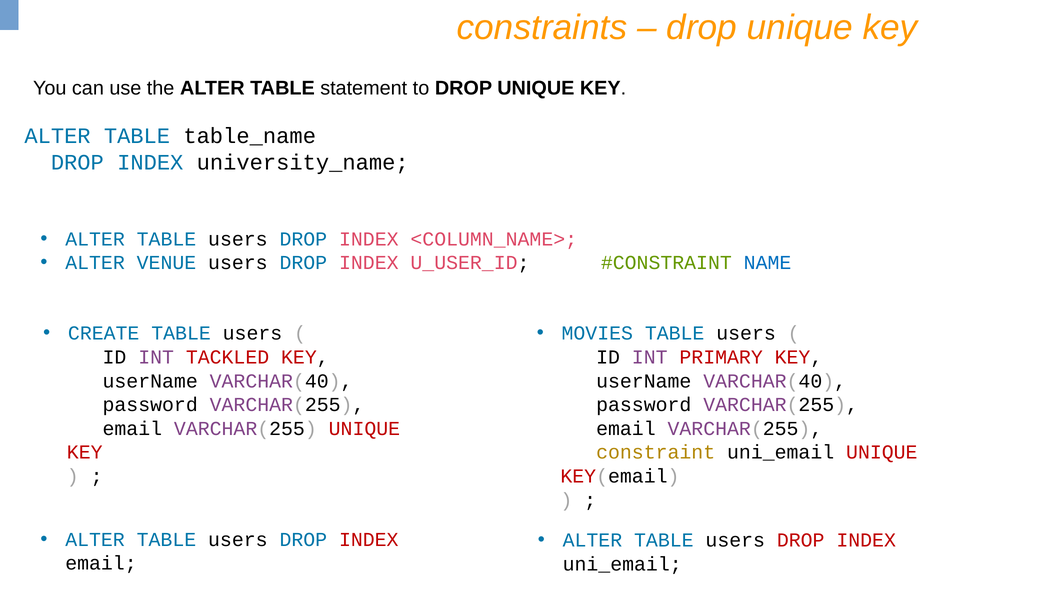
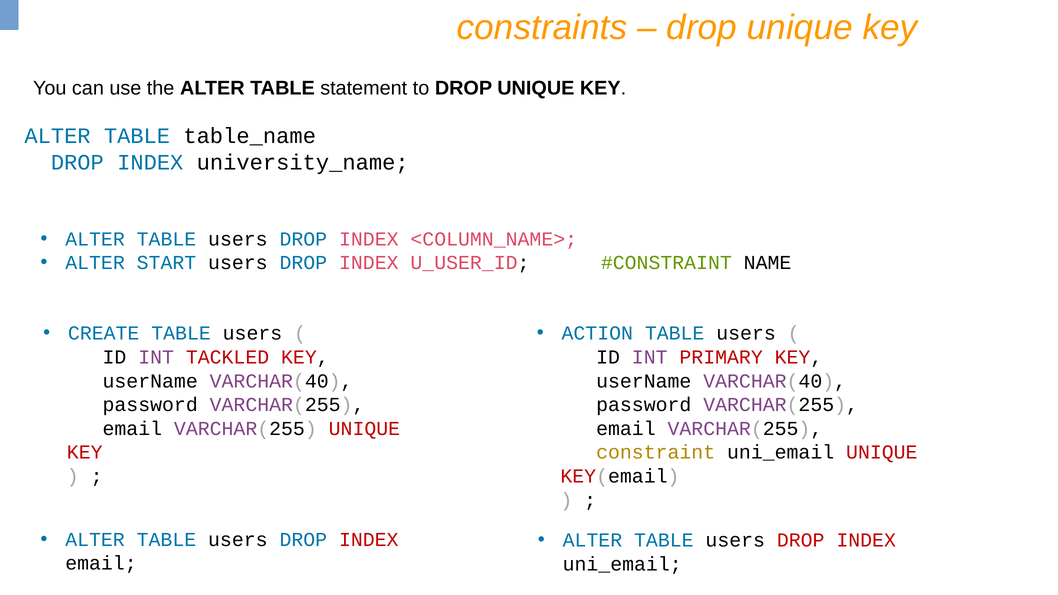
VENUE: VENUE -> START
NAME colour: blue -> black
MOVIES: MOVIES -> ACTION
